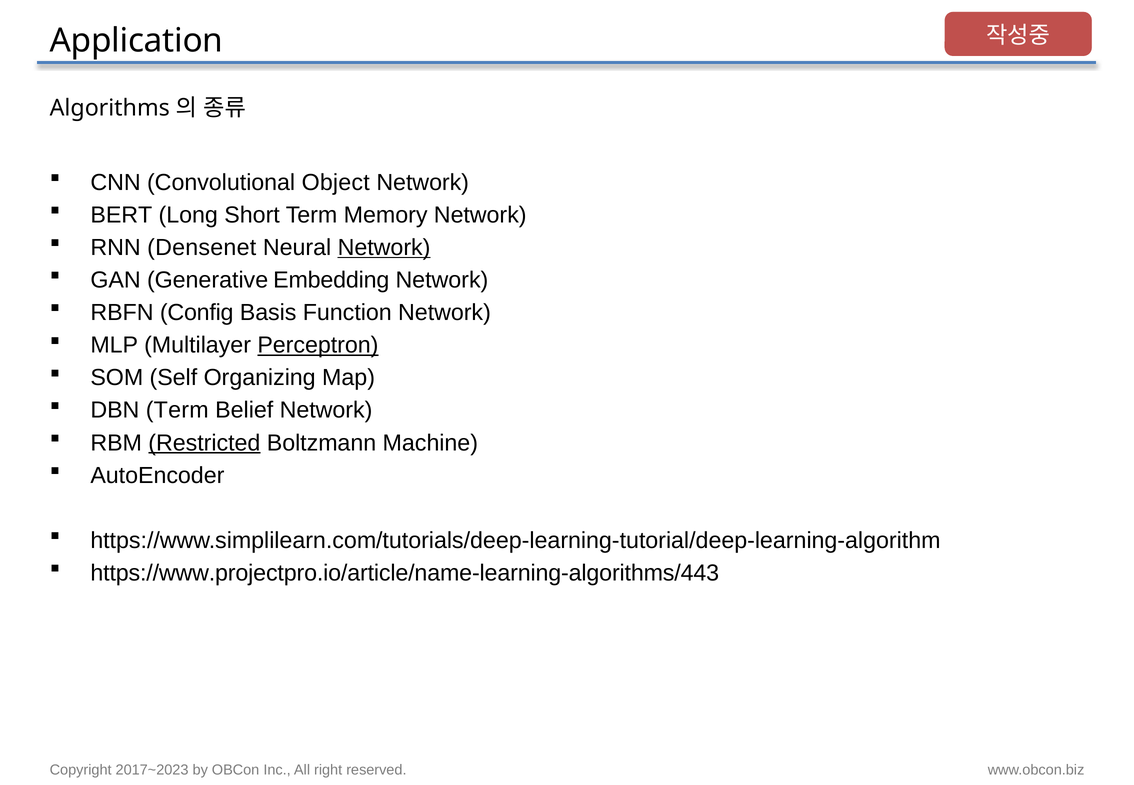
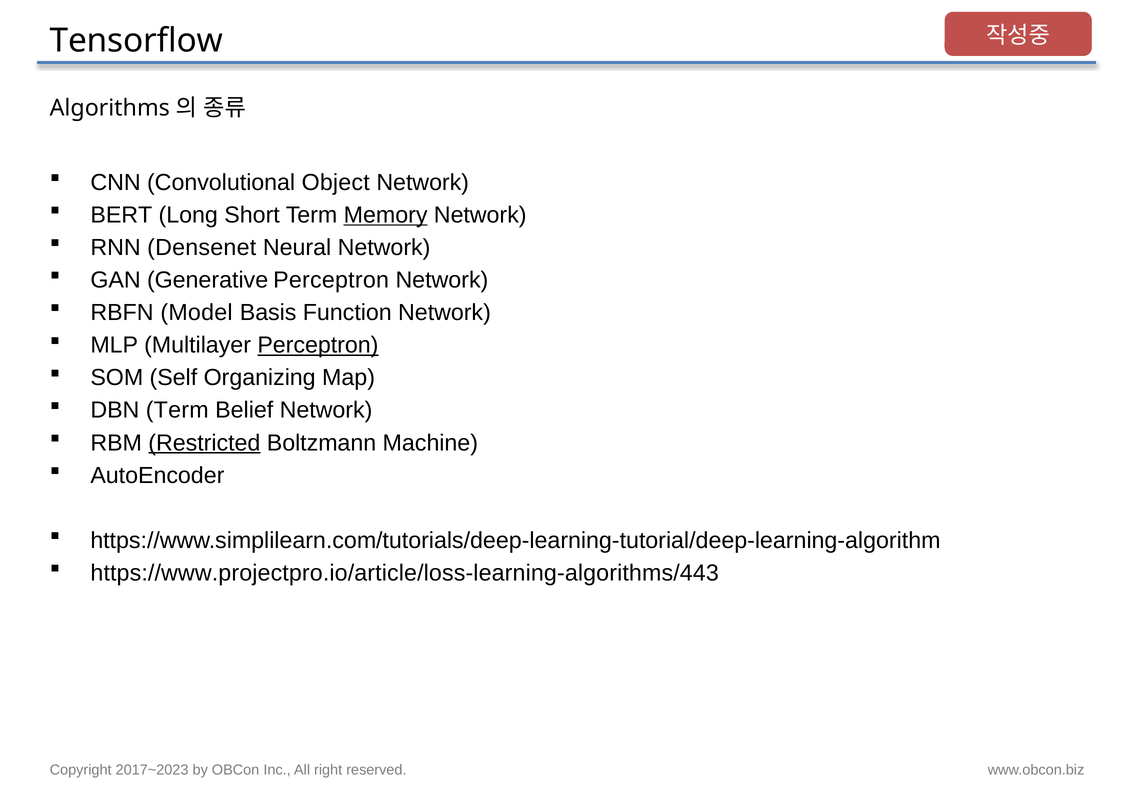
Application: Application -> Tensorflow
Memory underline: none -> present
Network at (384, 248) underline: present -> none
Generative Embedding: Embedding -> Perceptron
Config: Config -> Model
https://www.projectpro.io/article/name-learning-algorithms/443: https://www.projectpro.io/article/name-learning-algorithms/443 -> https://www.projectpro.io/article/loss-learning-algorithms/443
